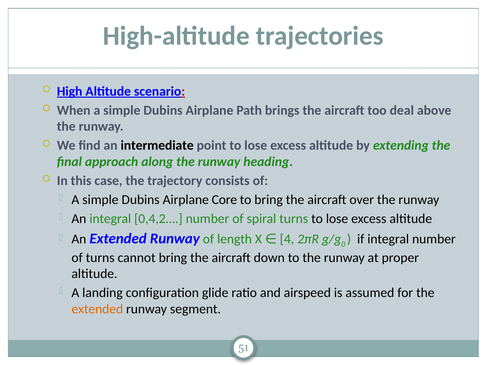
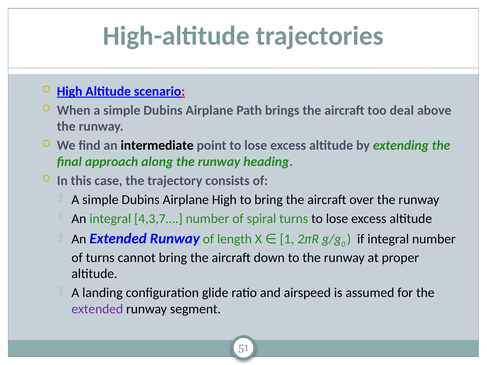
Airplane Core: Core -> High
0,4,2…: 0,4,2… -> 4,3,7…
4: 4 -> 1
extended at (97, 309) colour: orange -> purple
